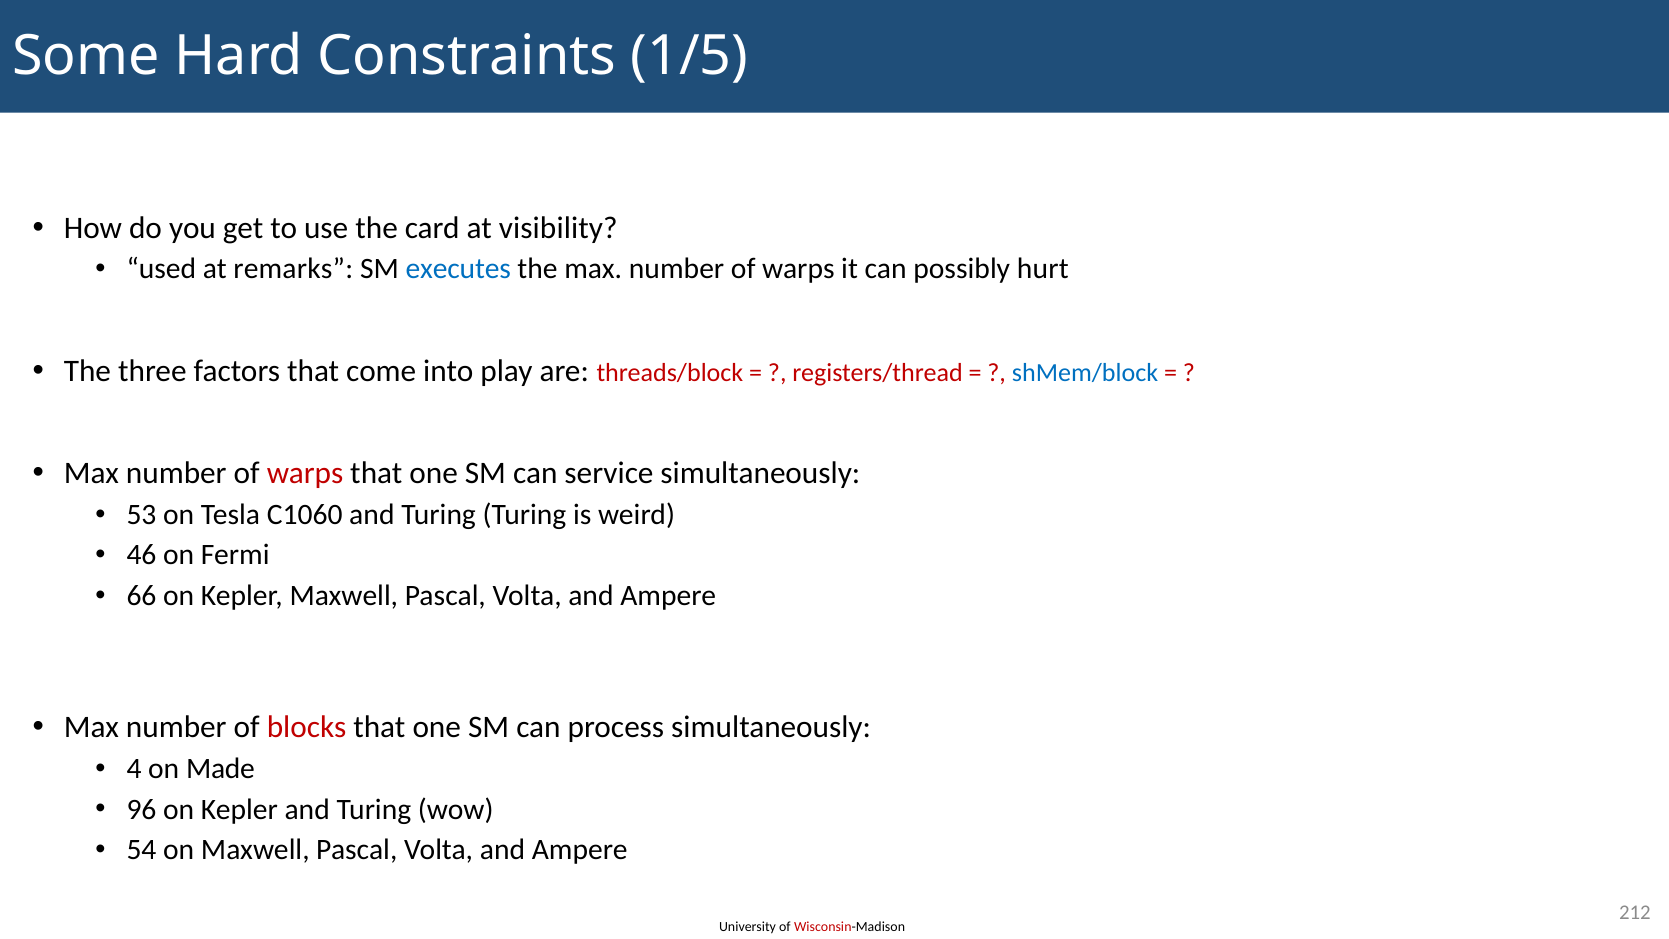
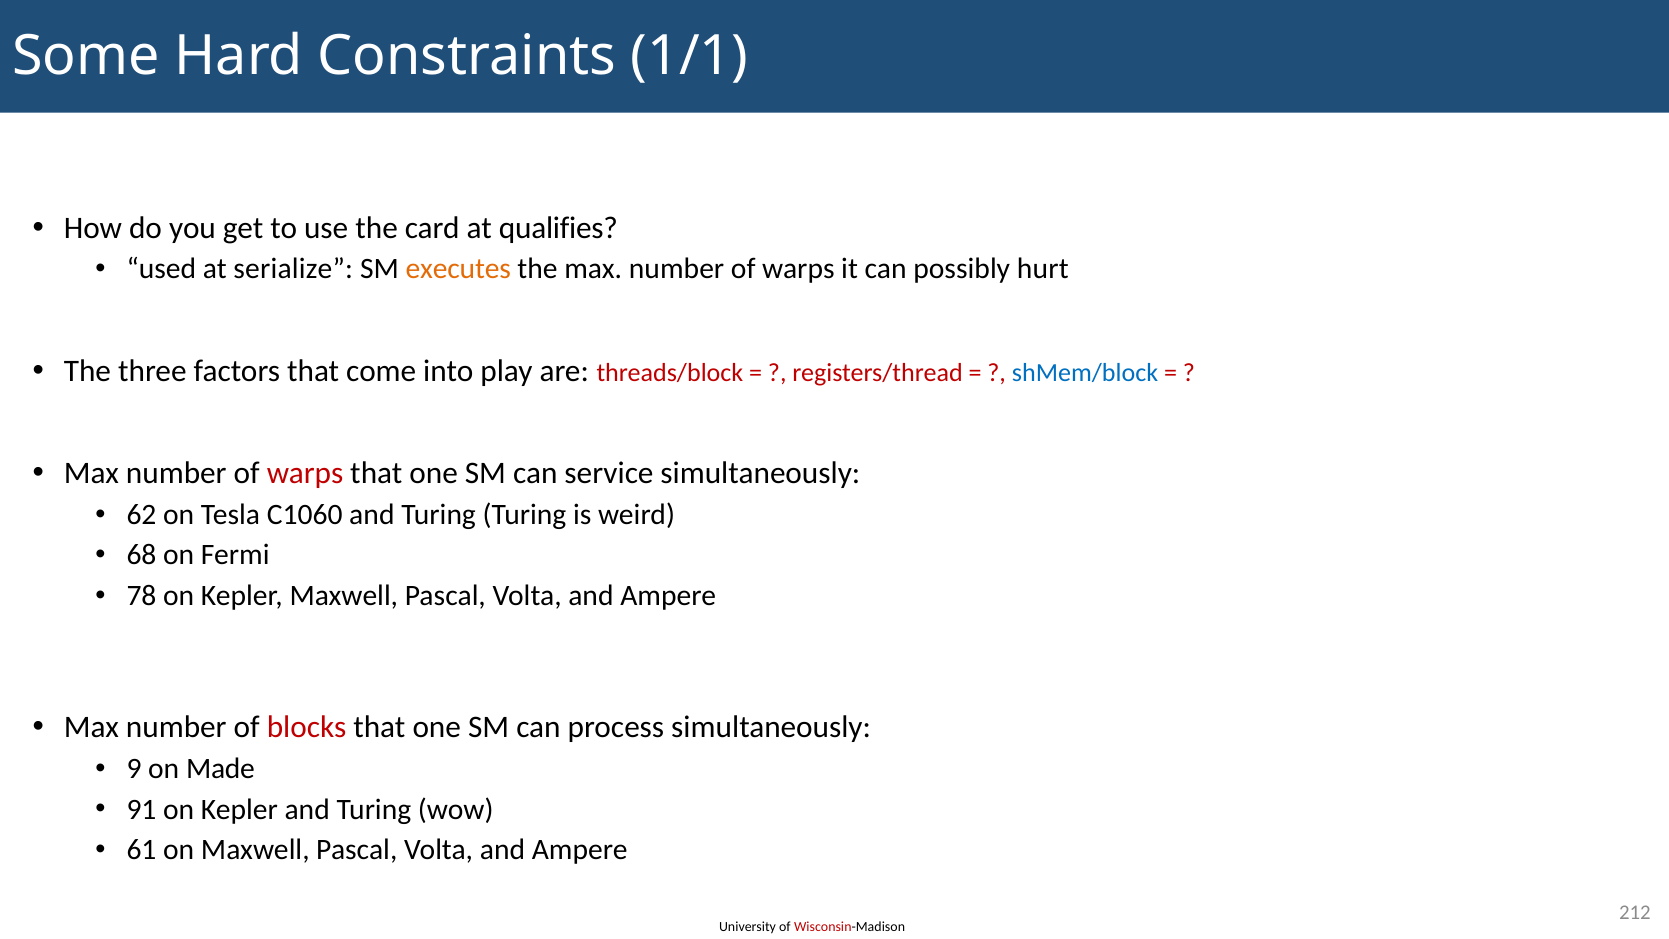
1/5: 1/5 -> 1/1
visibility: visibility -> qualifies
remarks: remarks -> serialize
executes colour: blue -> orange
53: 53 -> 62
46: 46 -> 68
66: 66 -> 78
4: 4 -> 9
96: 96 -> 91
54: 54 -> 61
